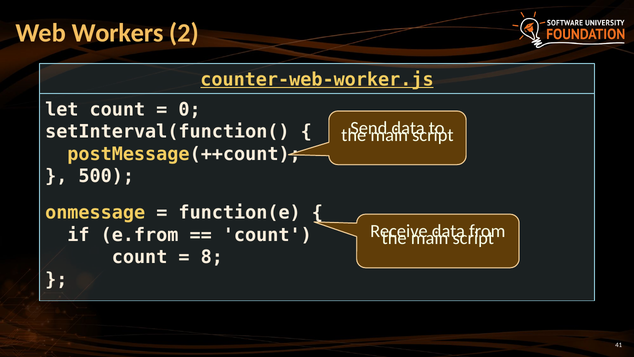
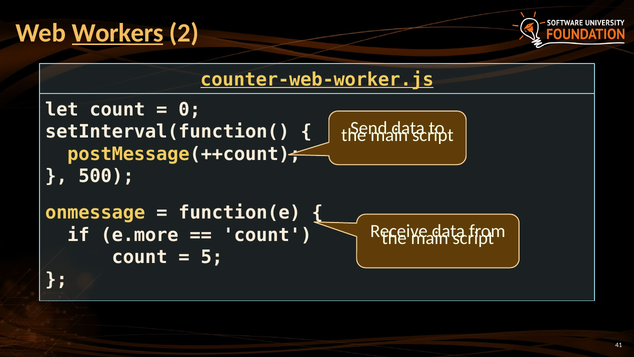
Workers underline: none -> present
e.from: e.from -> e.more
8: 8 -> 5
